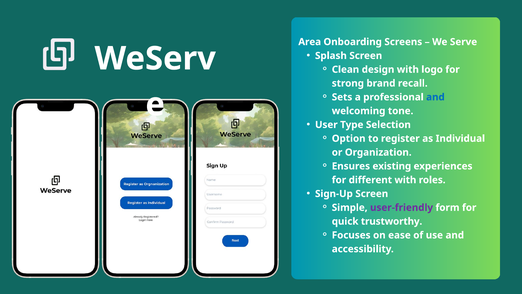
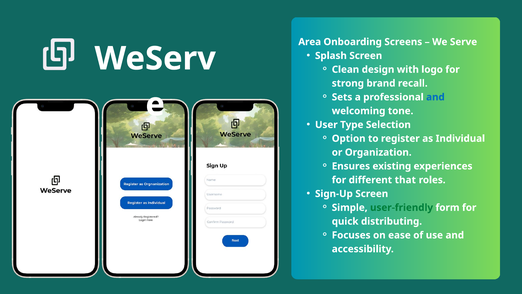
different with: with -> that
user-friendly colour: purple -> green
trustworthy: trustworthy -> distributing
